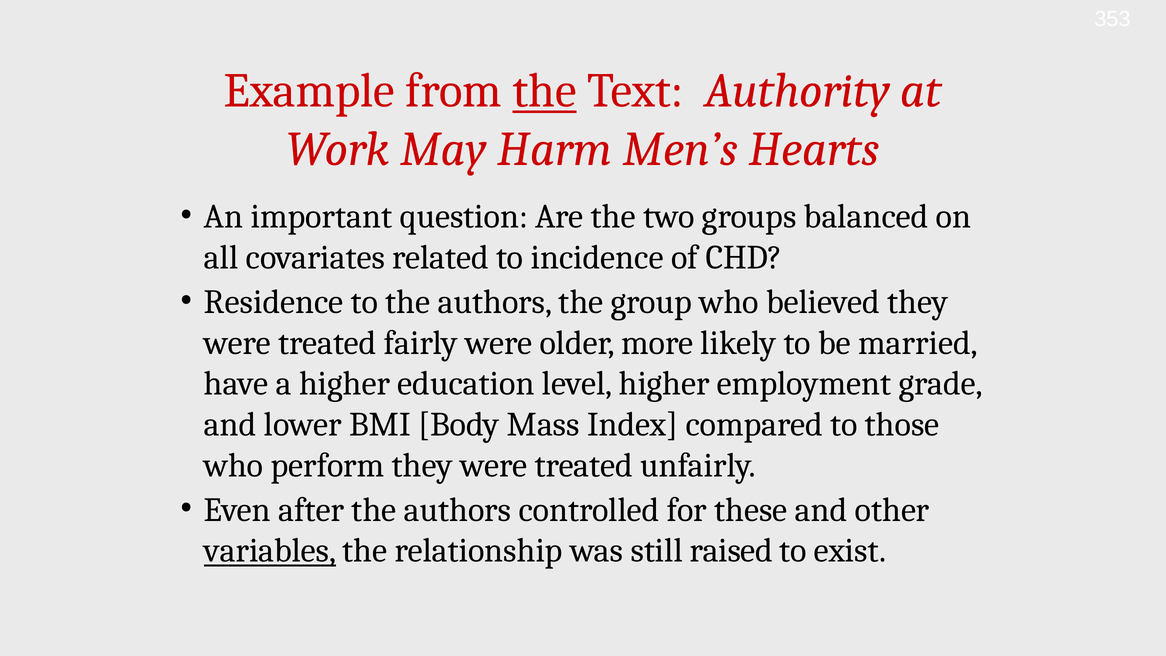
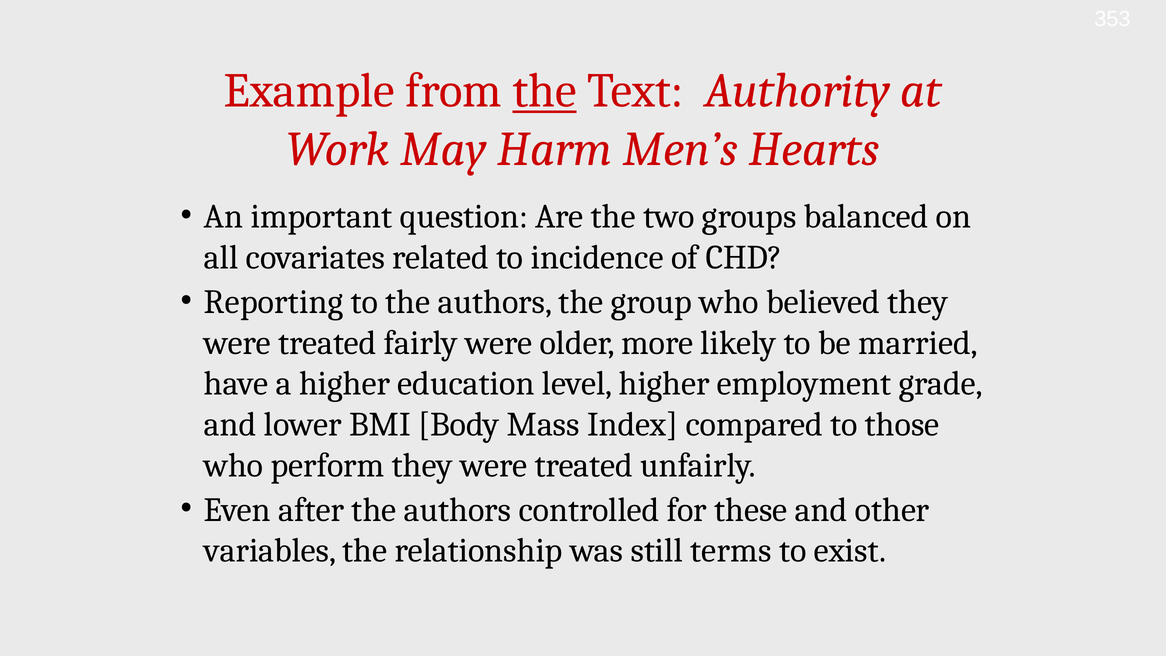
Residence: Residence -> Reporting
variables underline: present -> none
raised: raised -> terms
